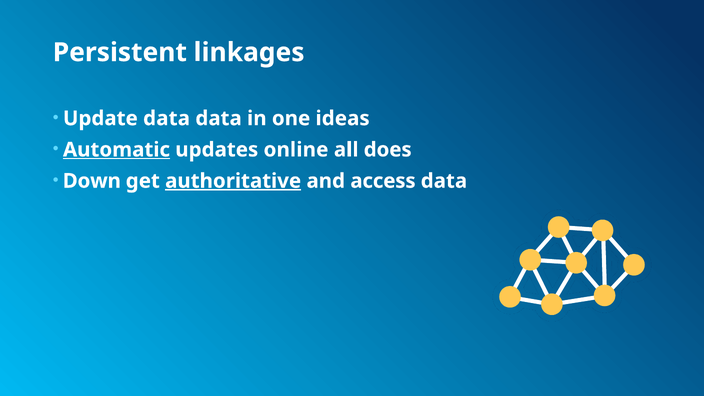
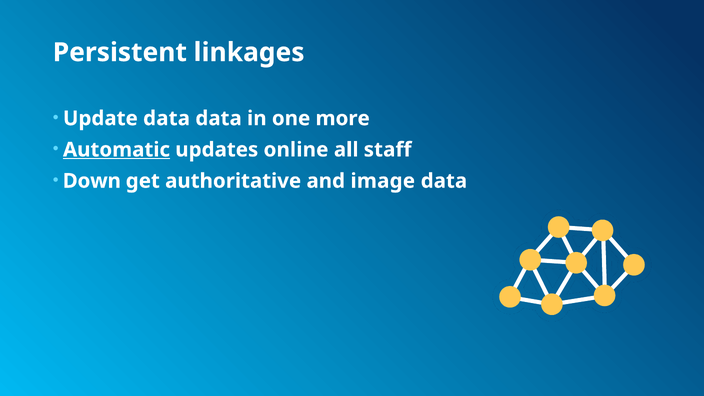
ideas: ideas -> more
does: does -> staff
authoritative underline: present -> none
access: access -> image
